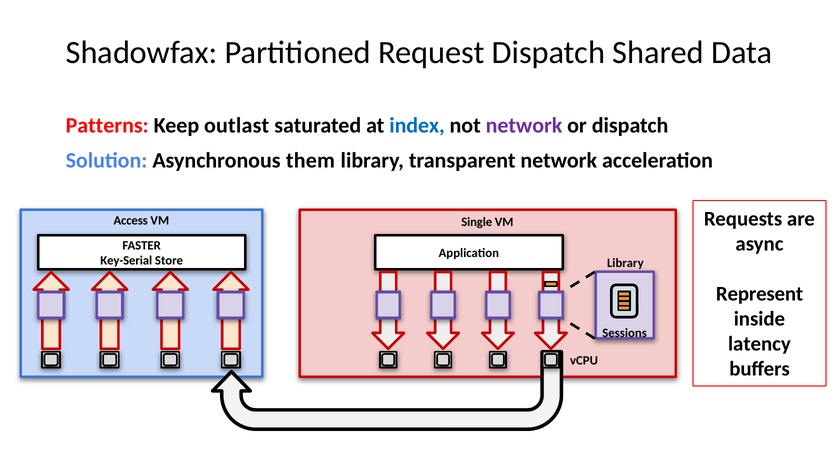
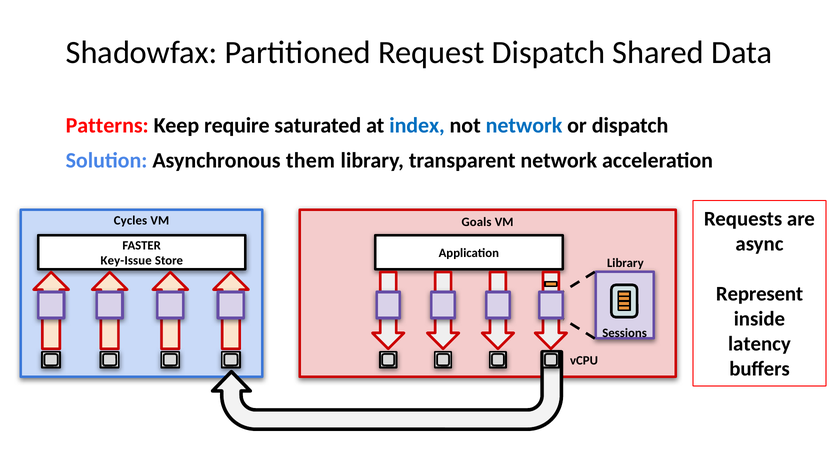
outlast: outlast -> require
network at (524, 125) colour: purple -> blue
Access: Access -> Cycles
Single: Single -> Goals
Key-Serial: Key-Serial -> Key-Issue
